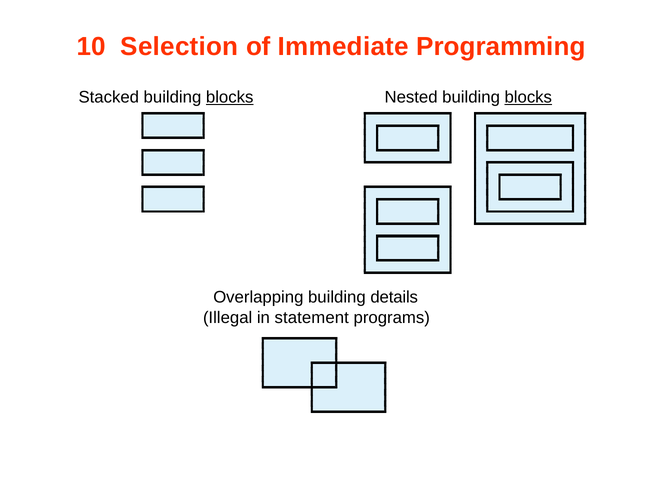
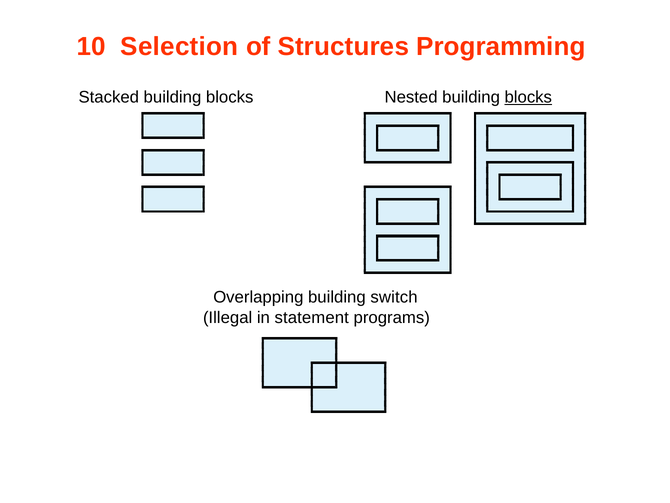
Immediate: Immediate -> Structures
blocks at (230, 97) underline: present -> none
details: details -> switch
